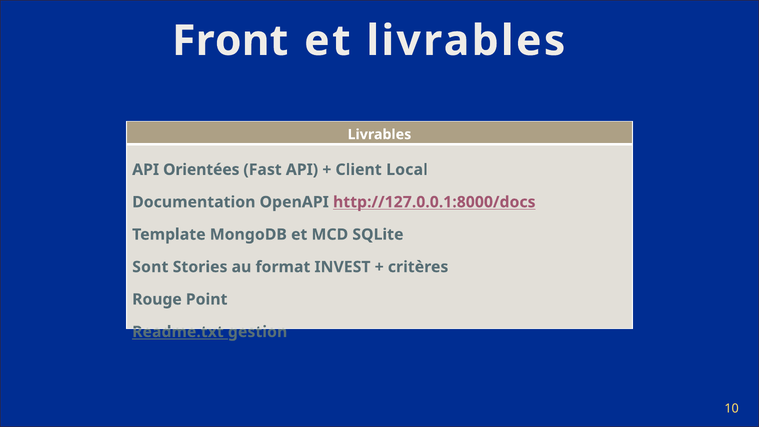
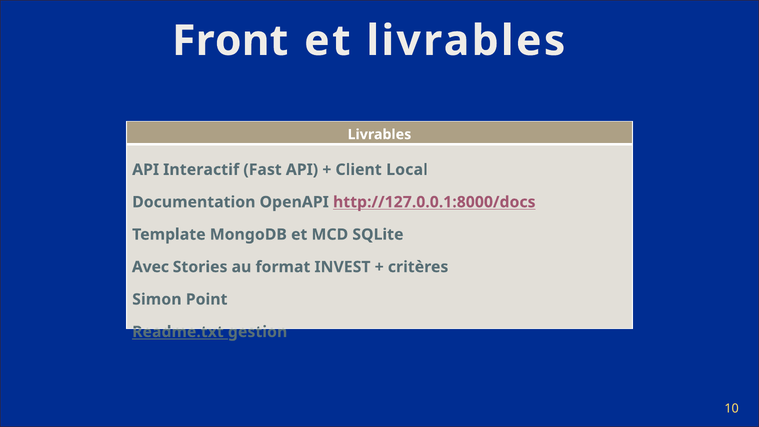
Orientées: Orientées -> Interactif
Sont: Sont -> Avec
Rouge: Rouge -> Simon
